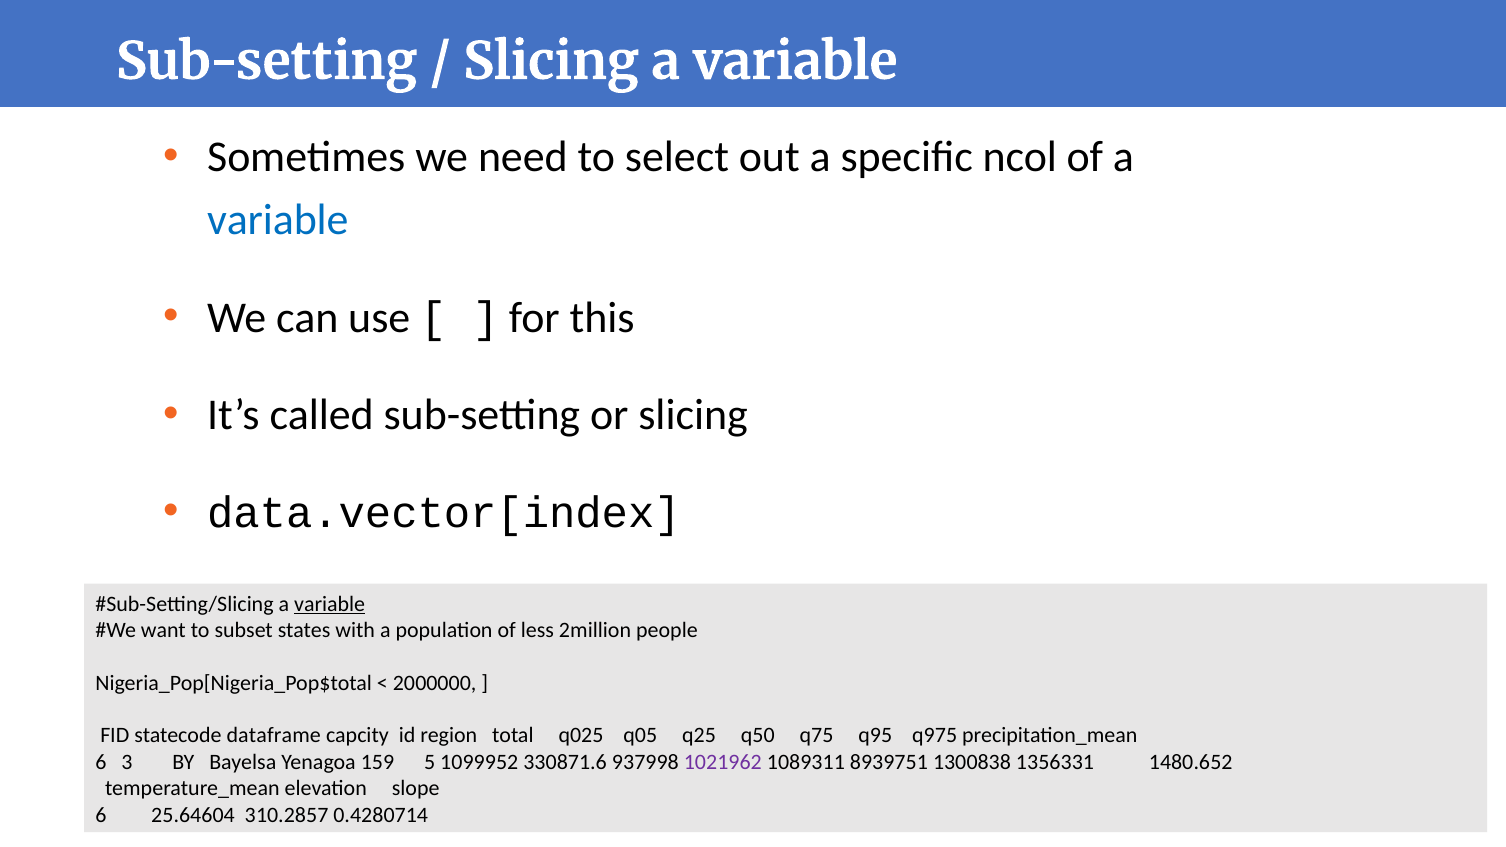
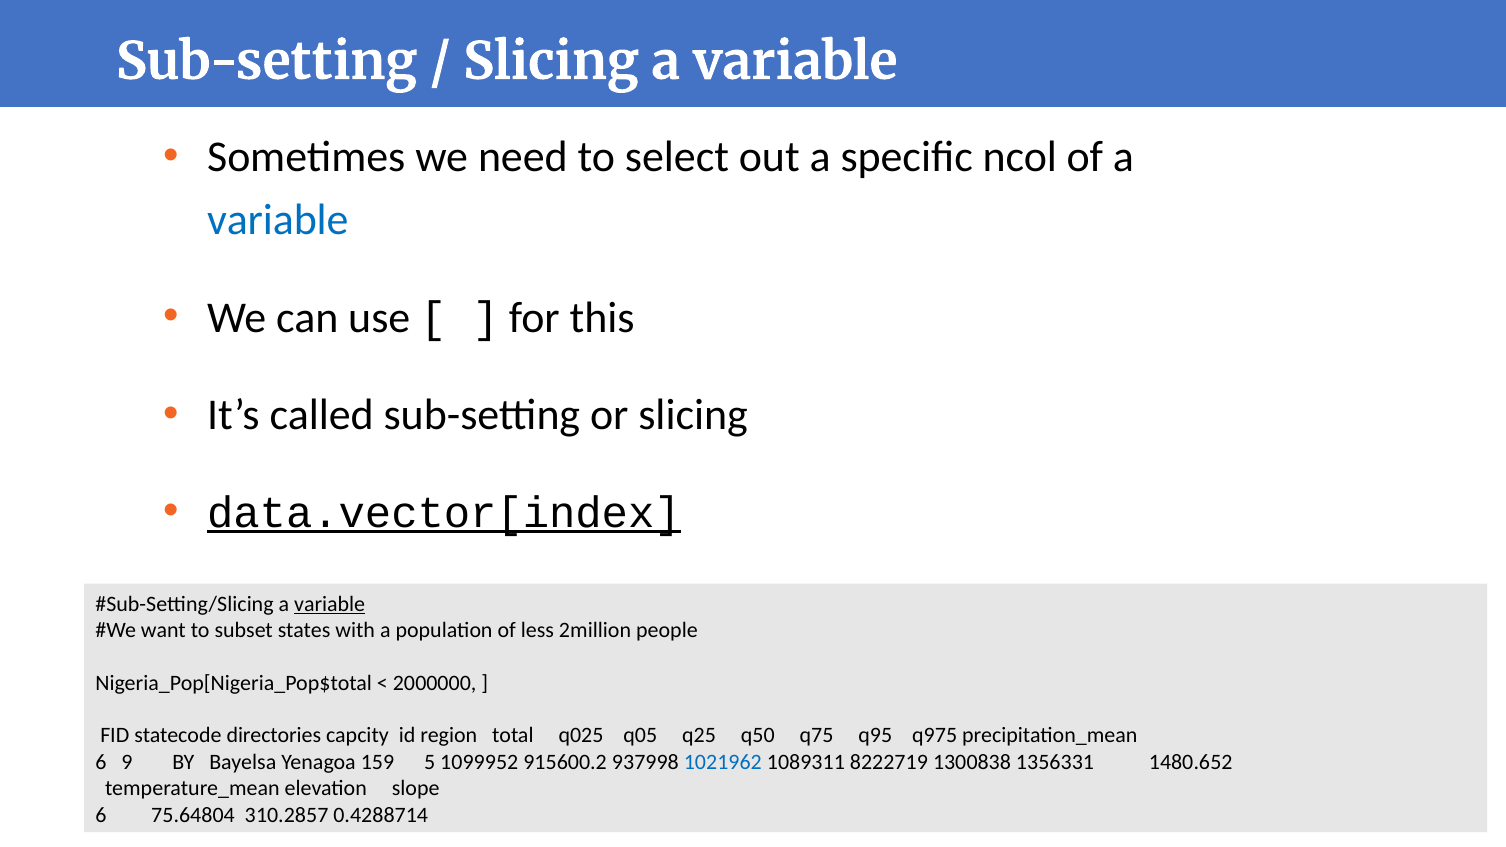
data.vector[index underline: none -> present
dataframe: dataframe -> directories
3: 3 -> 9
330871.6: 330871.6 -> 915600.2
1021962 colour: purple -> blue
8939751: 8939751 -> 8222719
25.64604: 25.64604 -> 75.64804
0.4280714: 0.4280714 -> 0.4288714
